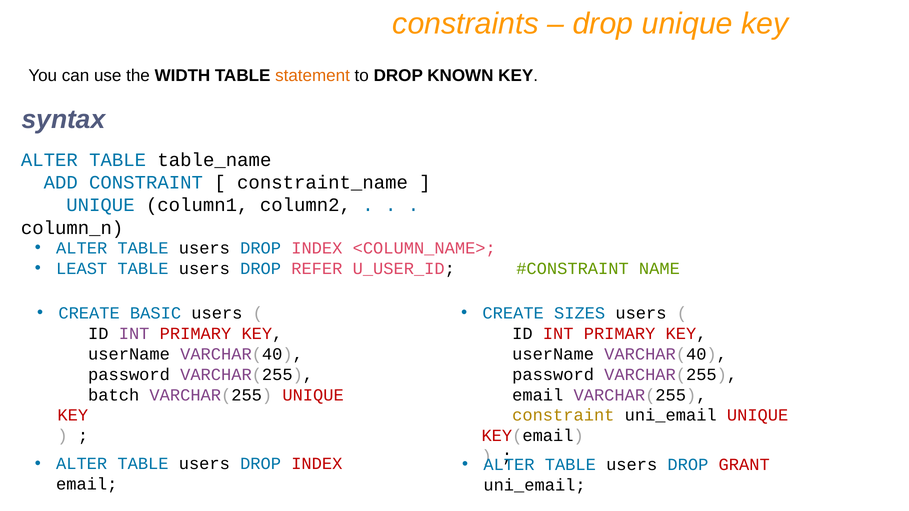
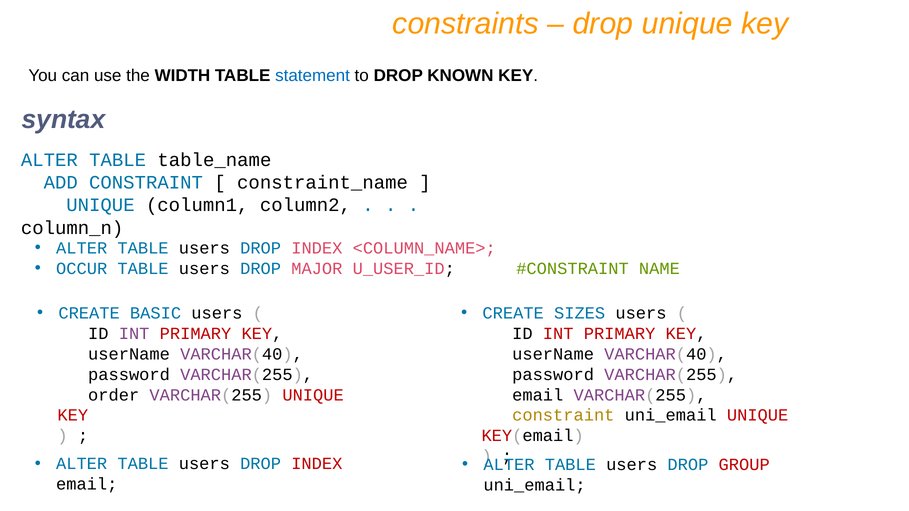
statement colour: orange -> blue
LEAST: LEAST -> OCCUR
REFER: REFER -> MAJOR
batch: batch -> order
GRANT: GRANT -> GROUP
